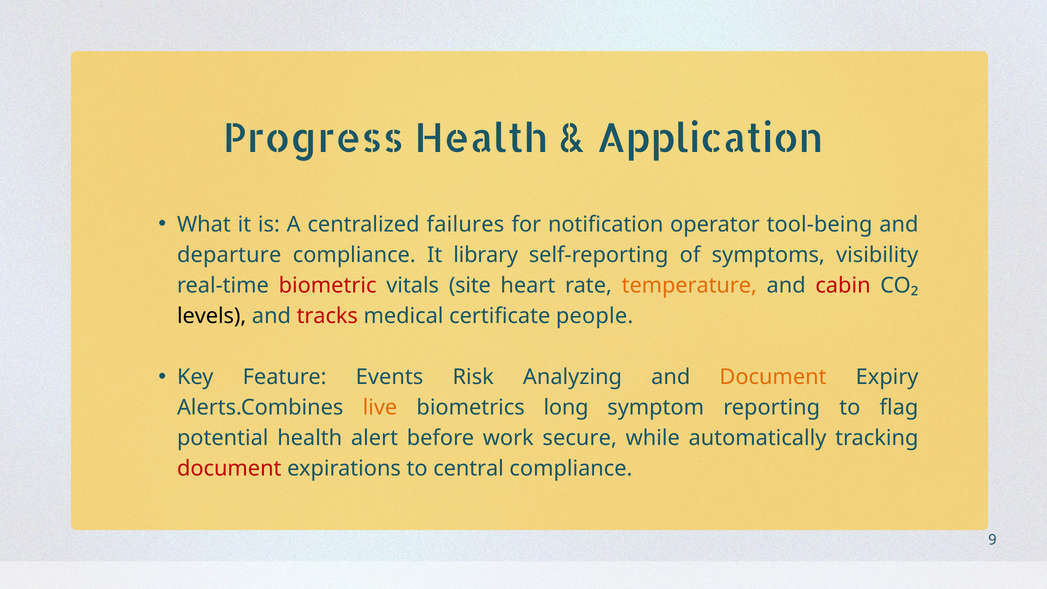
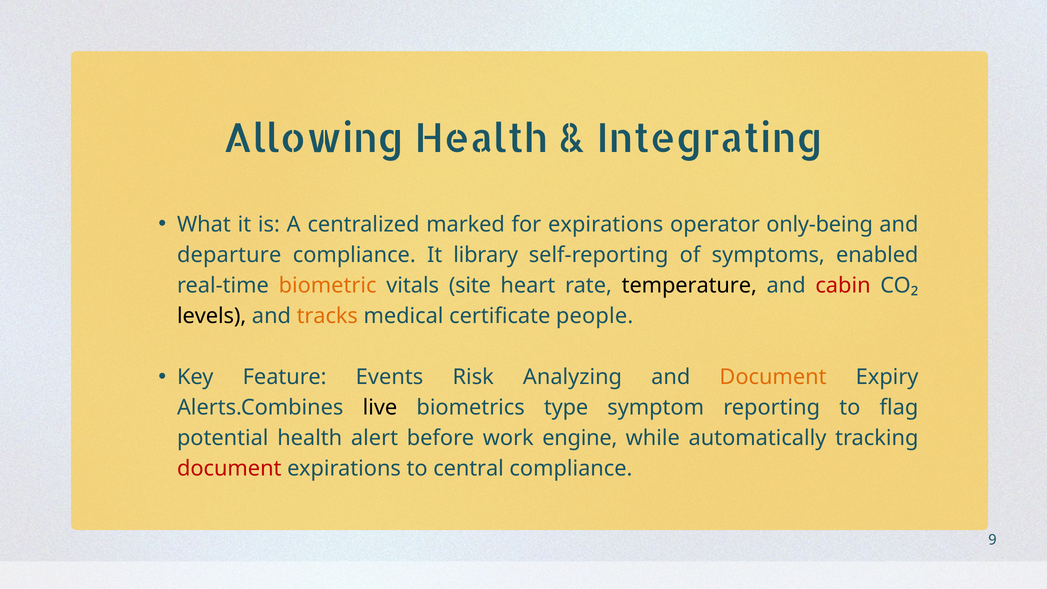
Progress: Progress -> Allowing
Application: Application -> Integrating
failures: failures -> marked
for notification: notification -> expirations
tool-being: tool-being -> only-being
visibility: visibility -> enabled
biometric colour: red -> orange
temperature colour: orange -> black
tracks colour: red -> orange
live colour: orange -> black
long: long -> type
secure: secure -> engine
